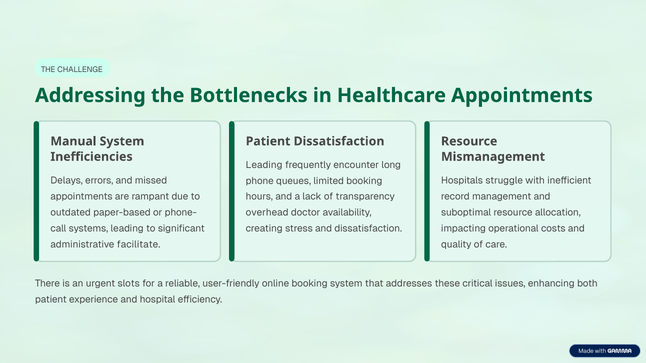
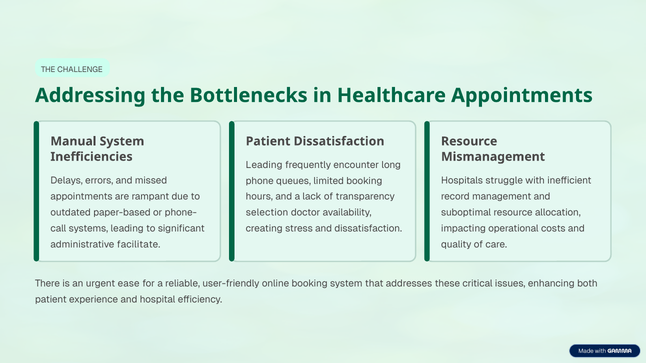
overhead: overhead -> selection
slots: slots -> ease
